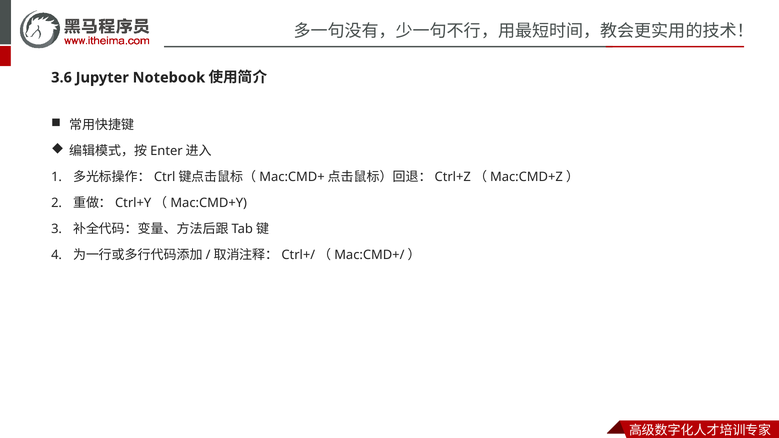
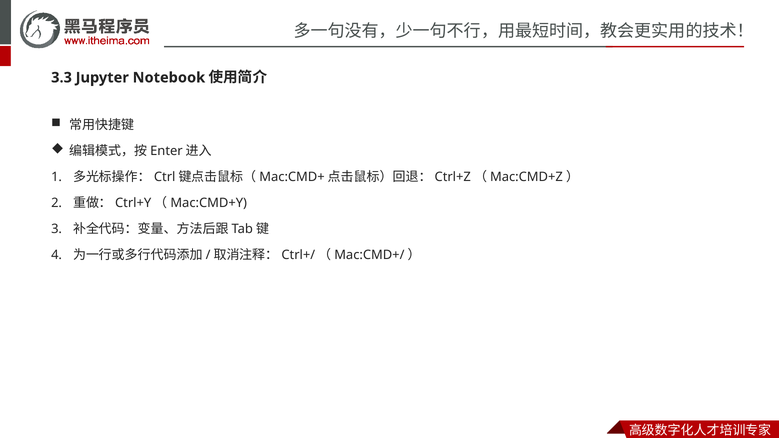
3.6: 3.6 -> 3.3
